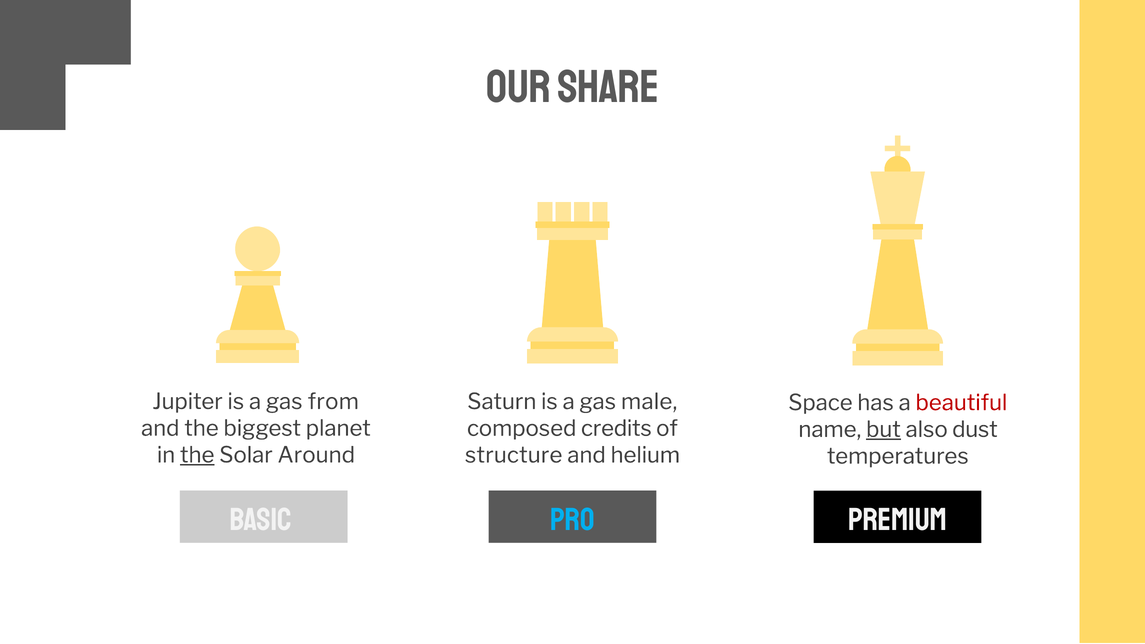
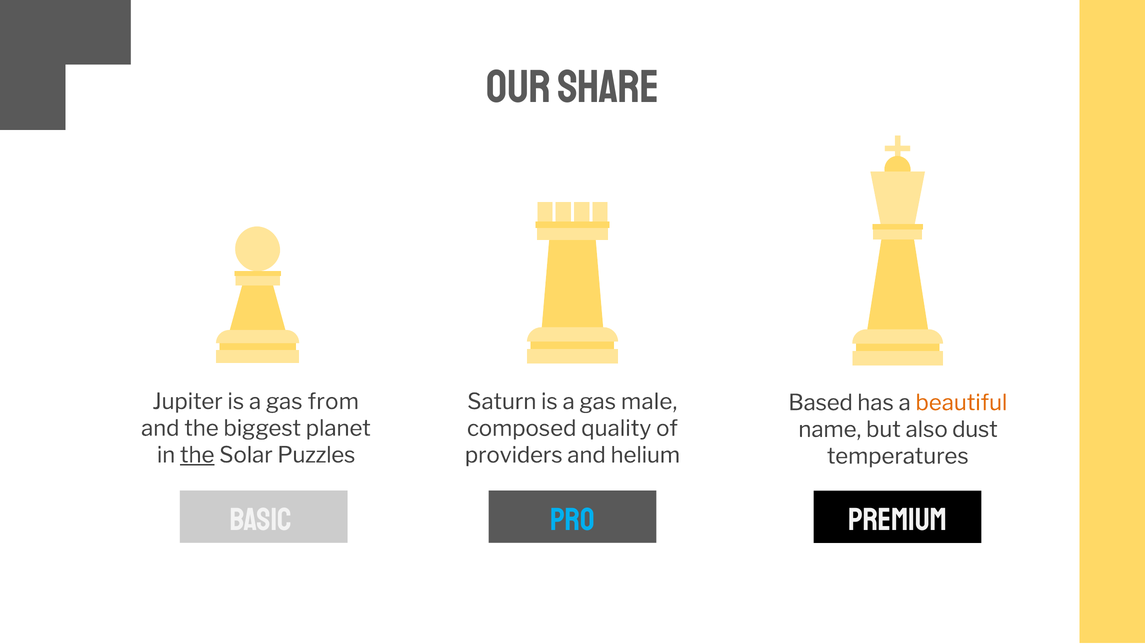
Space: Space -> Based
beautiful colour: red -> orange
credits: credits -> quality
but underline: present -> none
Around: Around -> Puzzles
structure: structure -> providers
